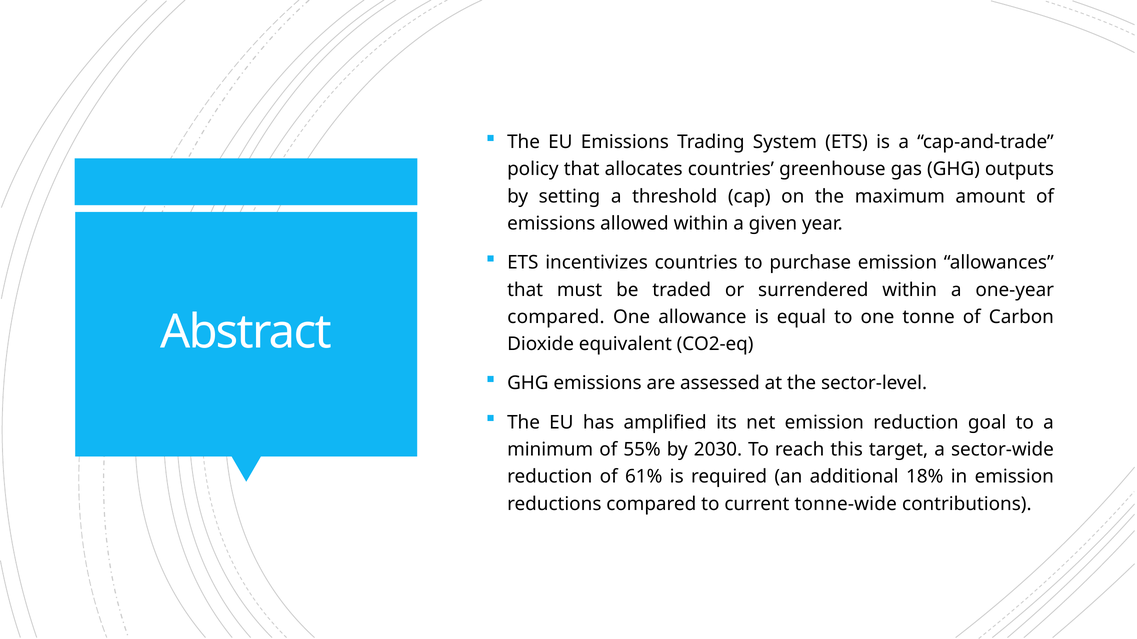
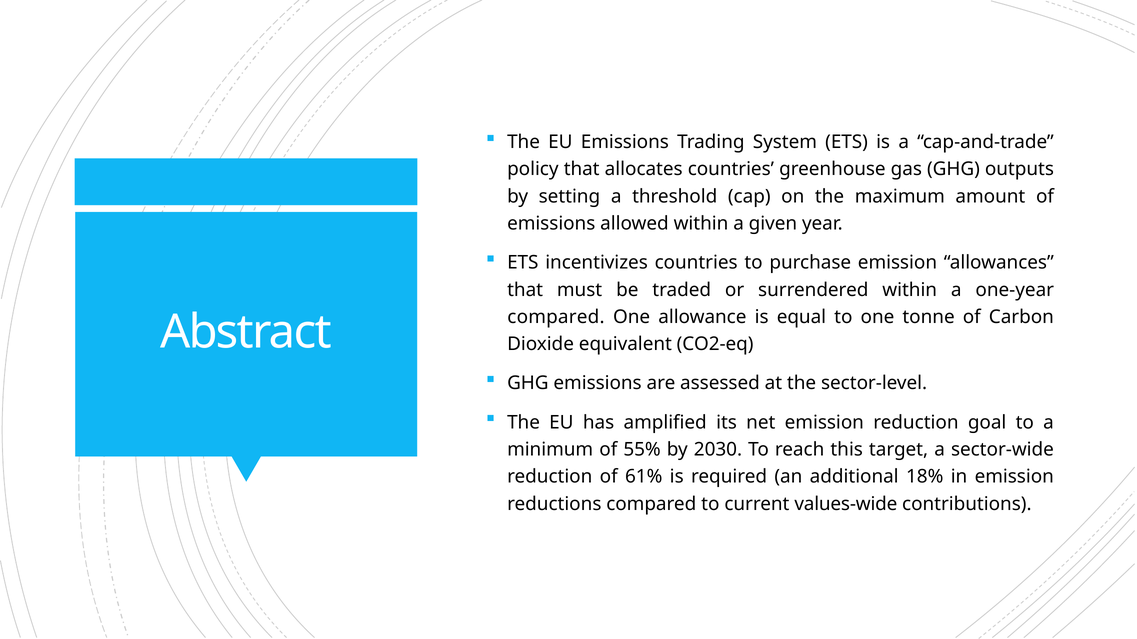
tonne-wide: tonne-wide -> values-wide
